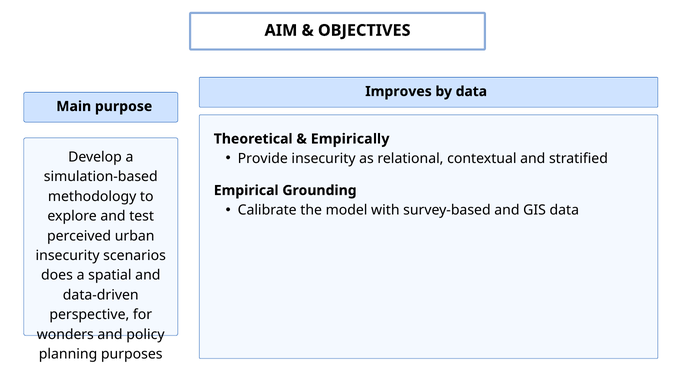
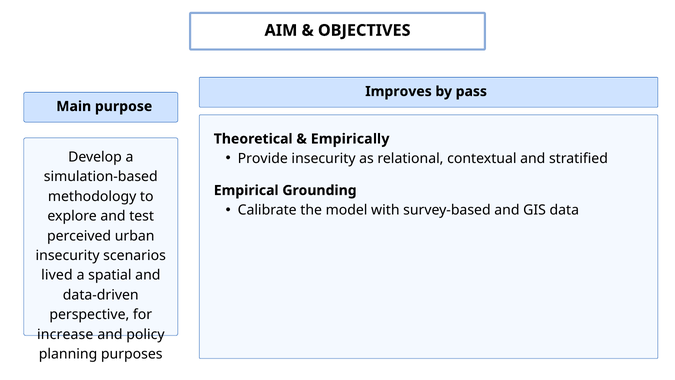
by data: data -> pass
does: does -> lived
wonders: wonders -> increase
